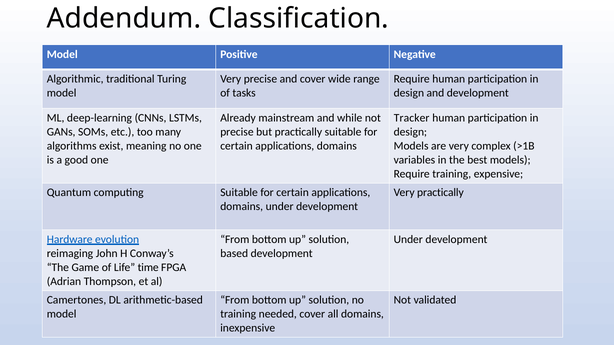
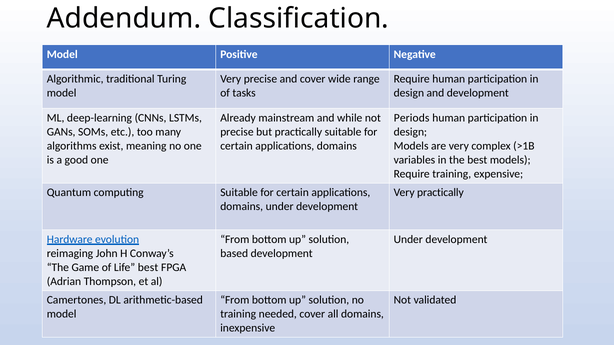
Tracker: Tracker -> Periods
Life time: time -> best
